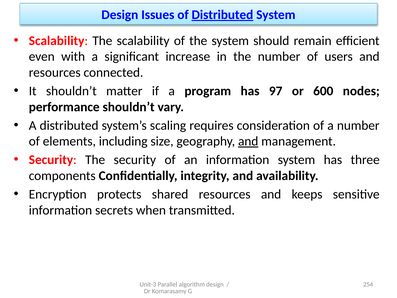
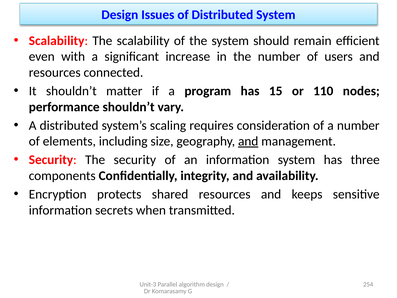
Distributed at (222, 15) underline: present -> none
97: 97 -> 15
600: 600 -> 110
